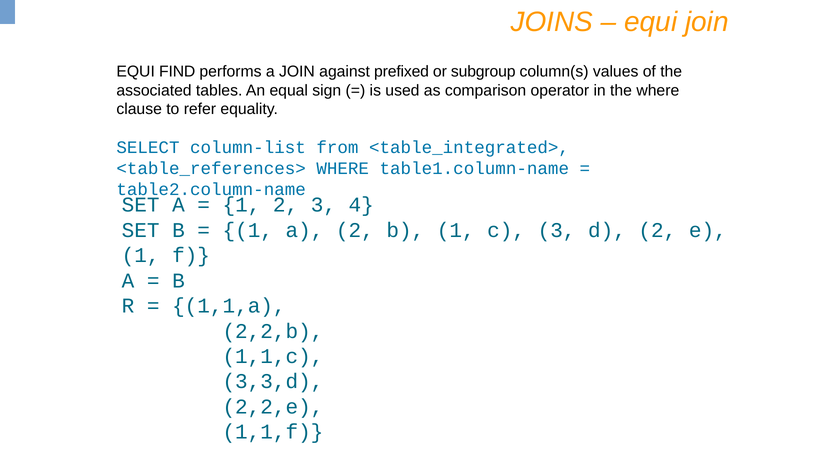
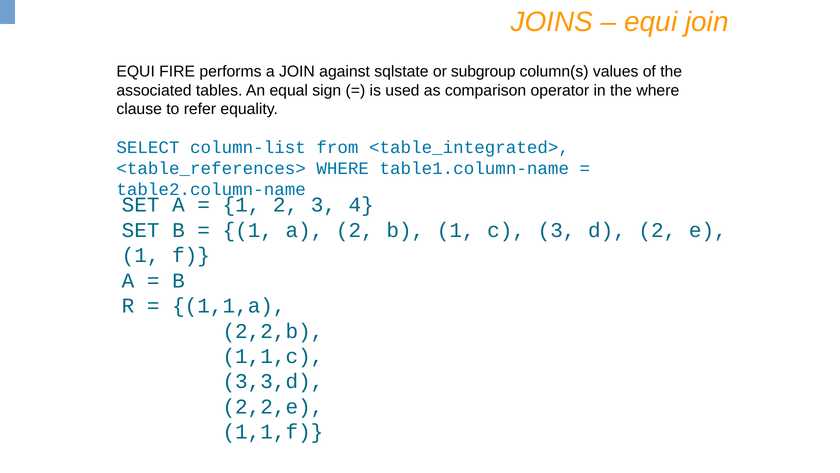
FIND: FIND -> FIRE
prefixed: prefixed -> sqlstate
